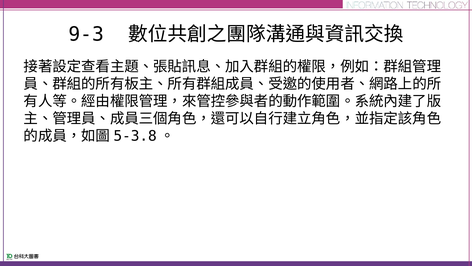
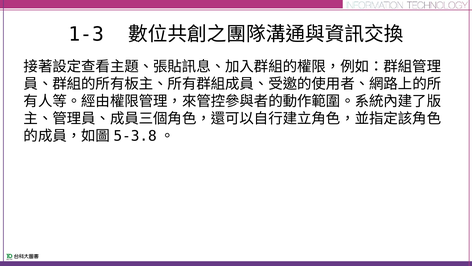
9-3: 9-3 -> 1-3
